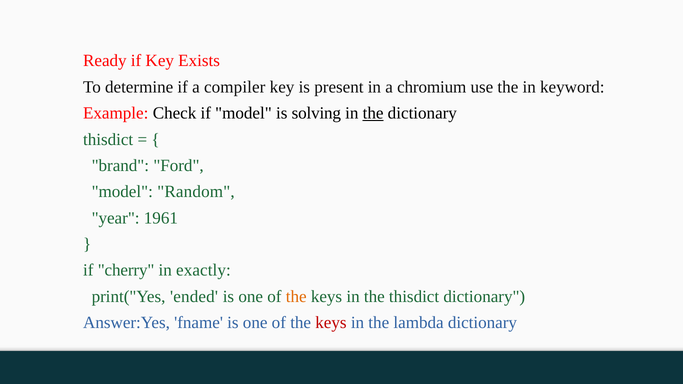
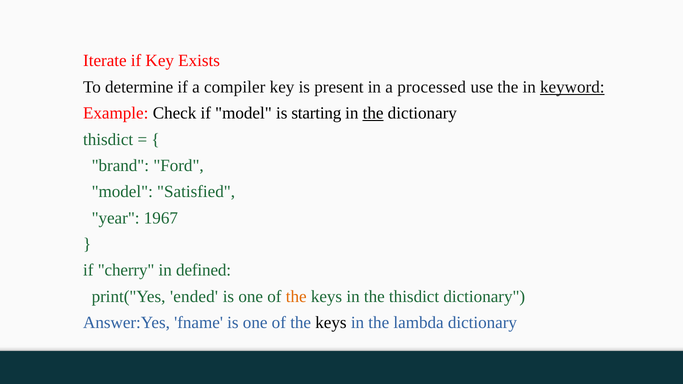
Ready: Ready -> Iterate
chromium: chromium -> processed
keyword underline: none -> present
solving: solving -> starting
Random: Random -> Satisfied
1961: 1961 -> 1967
exactly: exactly -> defined
keys at (331, 323) colour: red -> black
